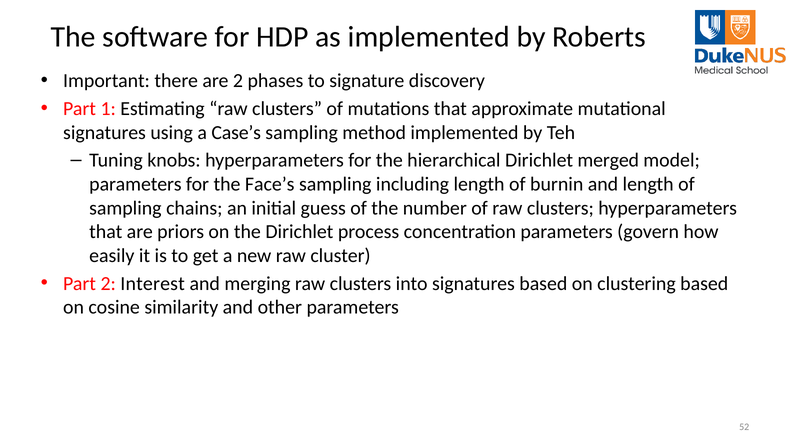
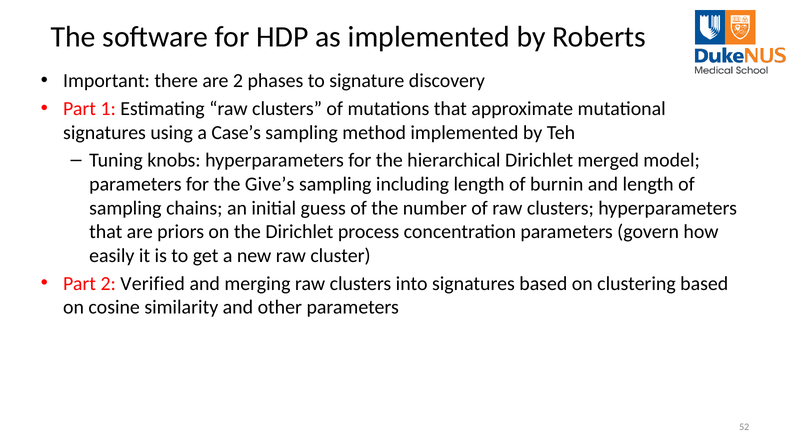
Face’s: Face’s -> Give’s
Interest: Interest -> Verified
